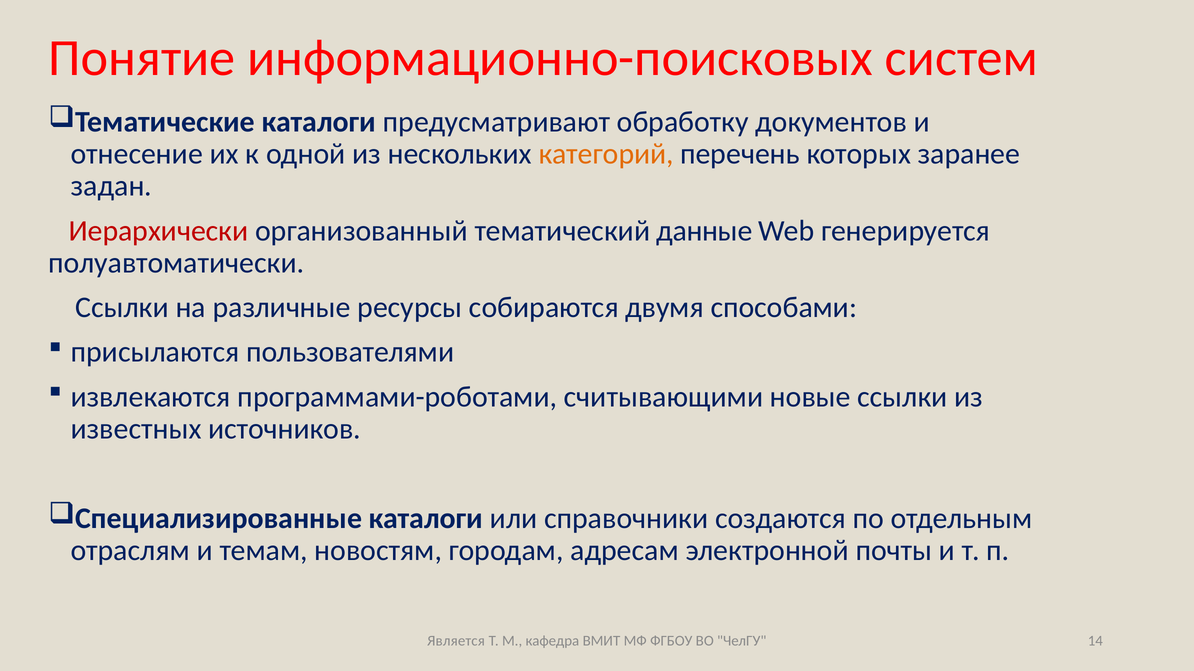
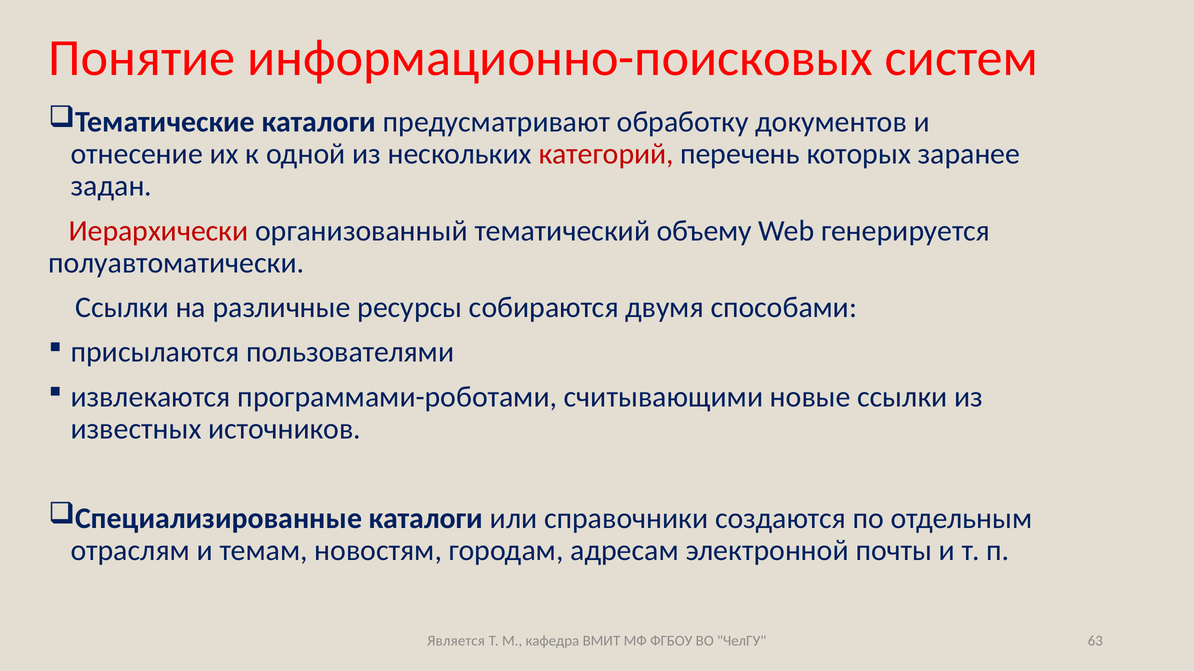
категорий colour: orange -> red
данные: данные -> объему
14: 14 -> 63
